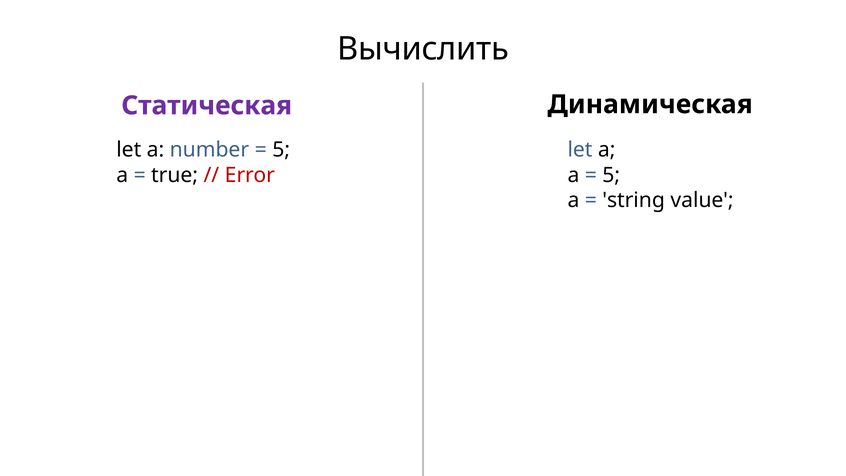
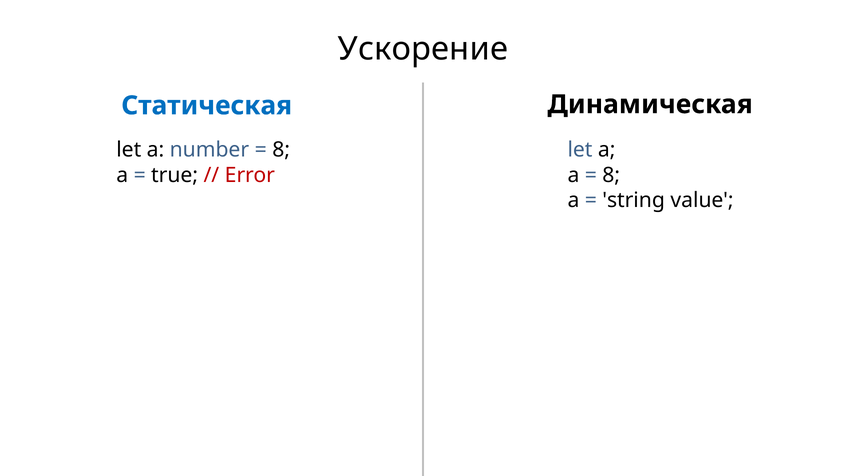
Вычислить: Вычислить -> Ускорение
Статическая colour: purple -> blue
5 at (281, 150): 5 -> 8
5 at (611, 175): 5 -> 8
